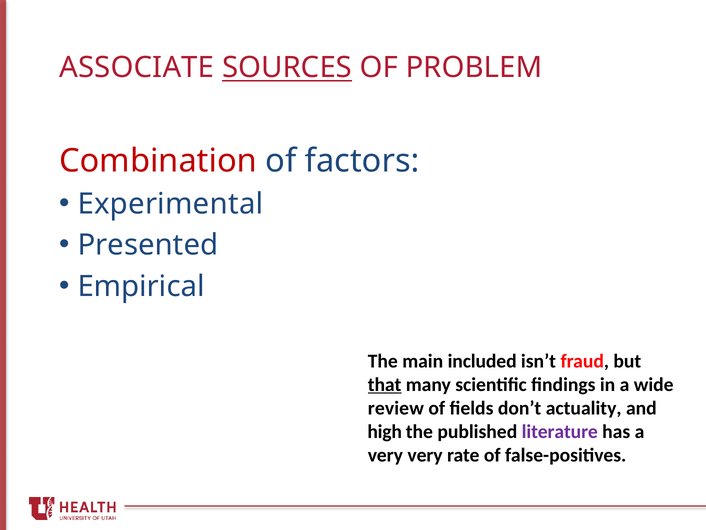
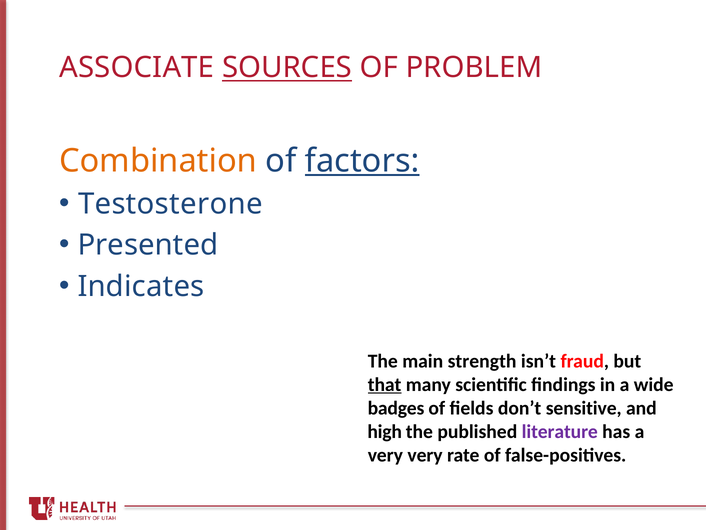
Combination colour: red -> orange
factors underline: none -> present
Experimental: Experimental -> Testosterone
Empirical: Empirical -> Indicates
included: included -> strength
review: review -> badges
actuality: actuality -> sensitive
